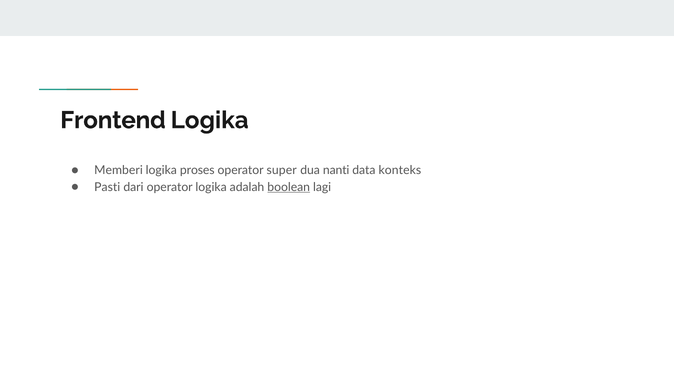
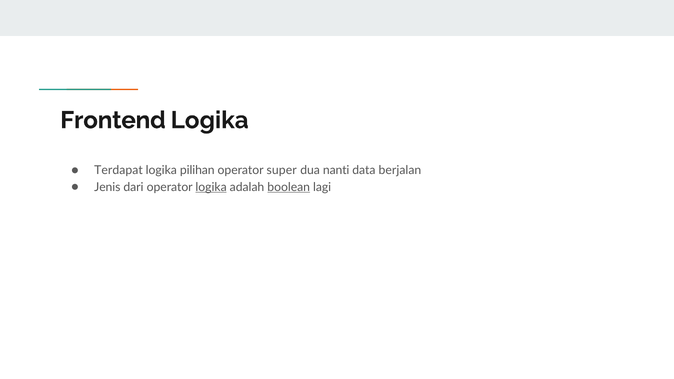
Memberi: Memberi -> Terdapat
proses: proses -> pilihan
konteks: konteks -> berjalan
Pasti: Pasti -> Jenis
logika at (211, 187) underline: none -> present
